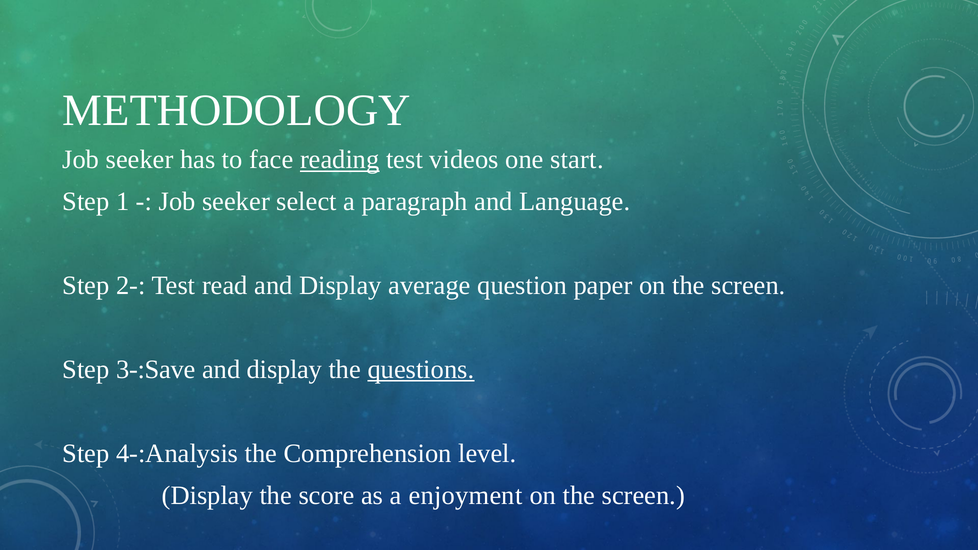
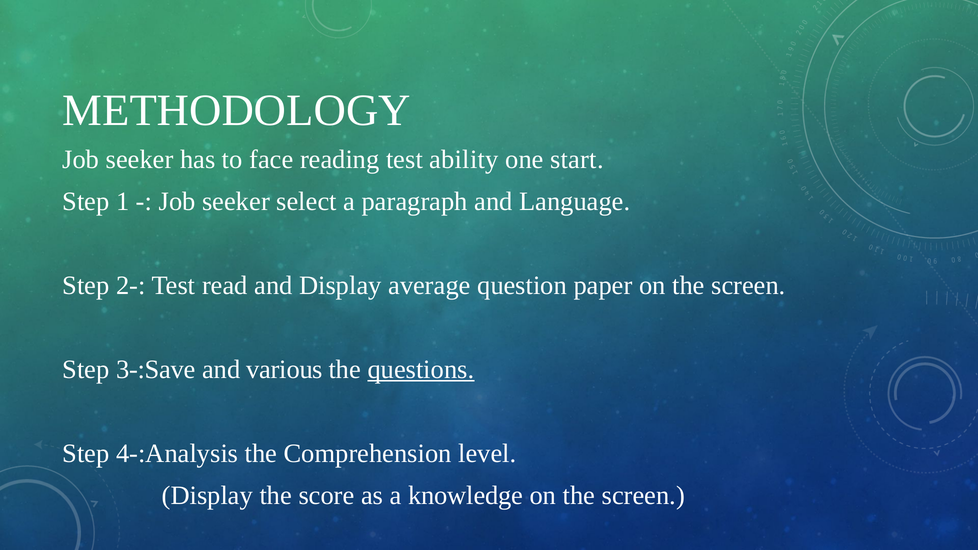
reading underline: present -> none
videos: videos -> ability
display at (285, 370): display -> various
enjoyment: enjoyment -> knowledge
